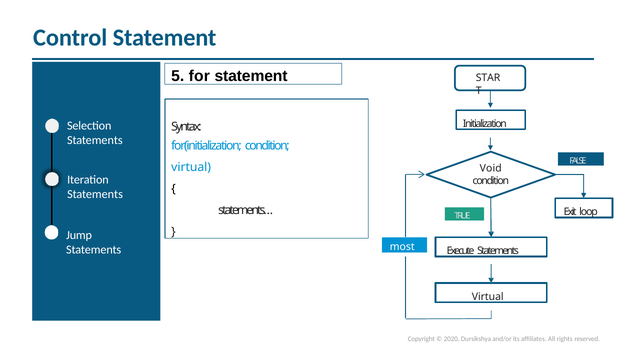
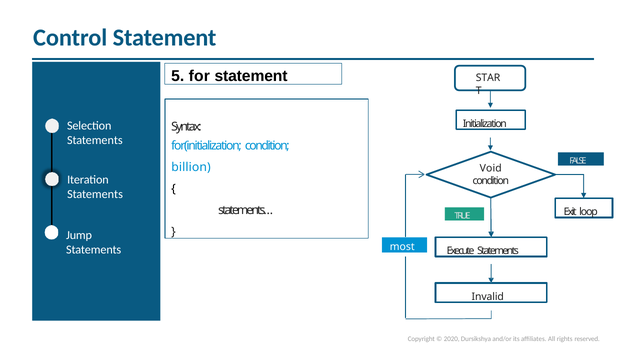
virtual at (191, 167): virtual -> billion
Virtual at (488, 297): Virtual -> Invalid
